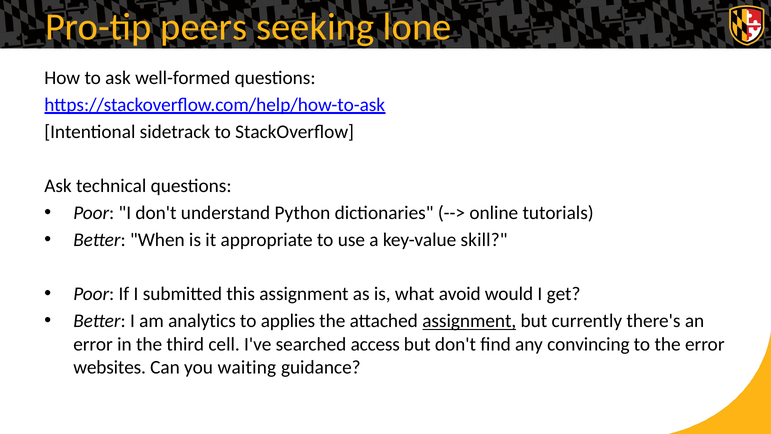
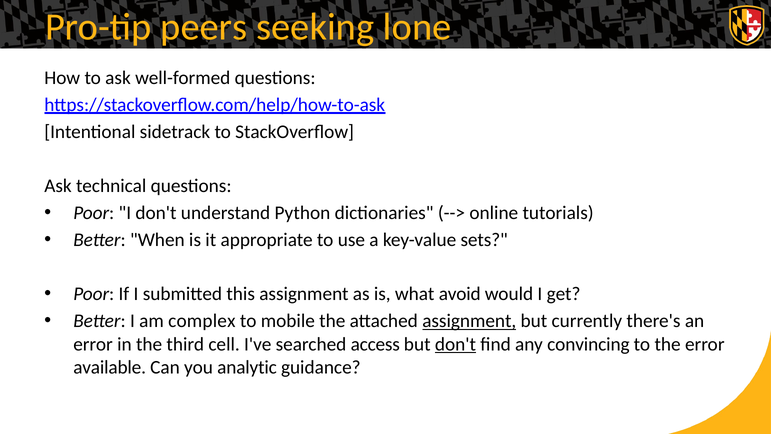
skill: skill -> sets
analytics: analytics -> complex
applies: applies -> mobile
don't at (455, 344) underline: none -> present
websites: websites -> available
waiting: waiting -> analytic
